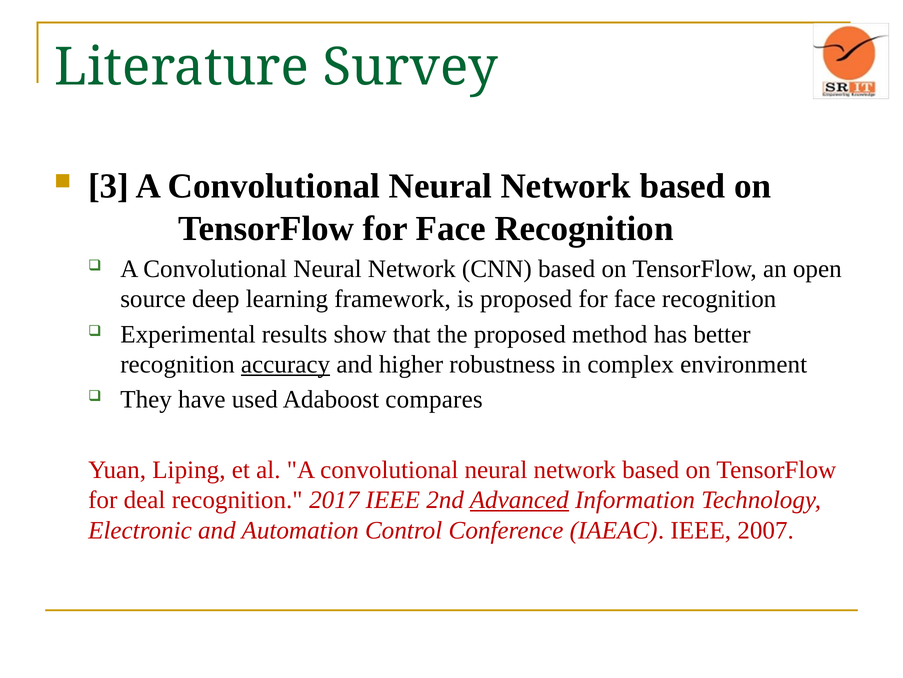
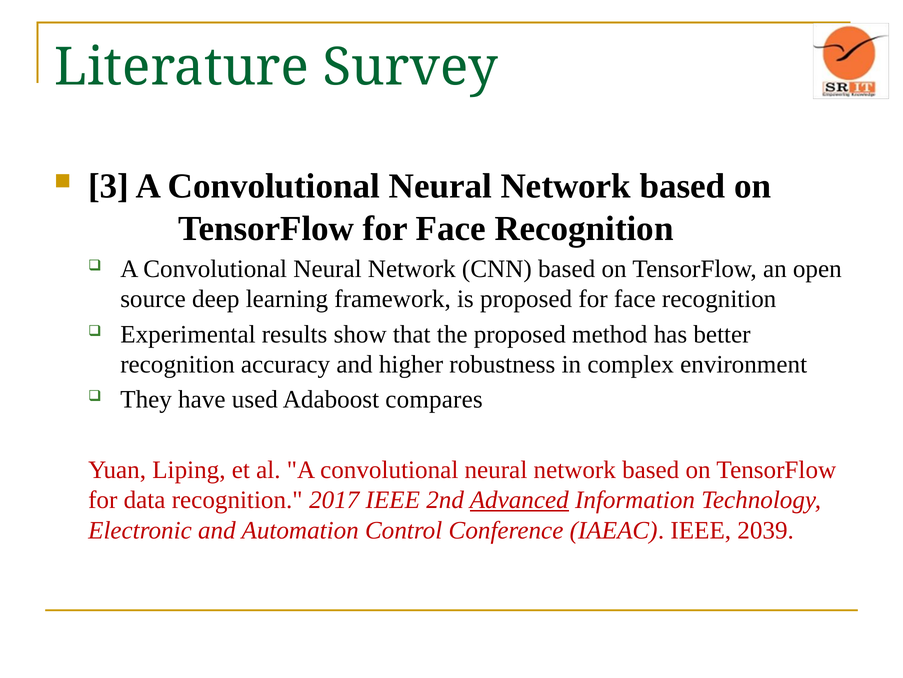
accuracy underline: present -> none
deal: deal -> data
2007: 2007 -> 2039
